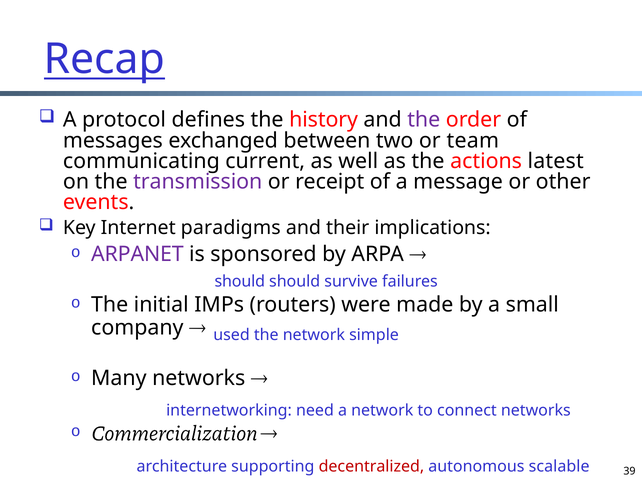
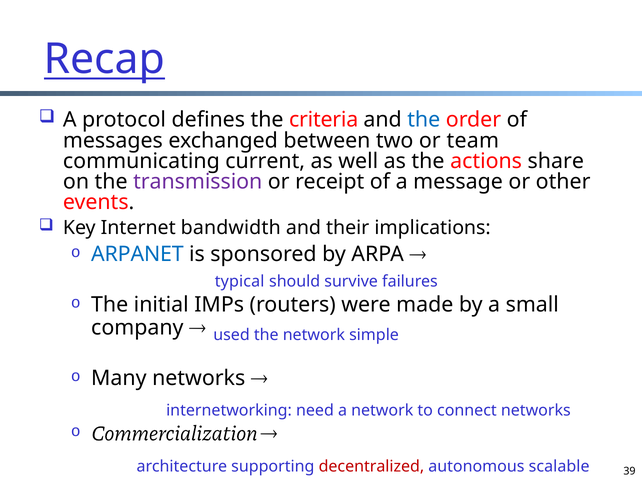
history: history -> criteria
the at (424, 120) colour: purple -> blue
latest: latest -> share
paradigms: paradigms -> bandwidth
ARPANET colour: purple -> blue
should at (240, 281): should -> typical
